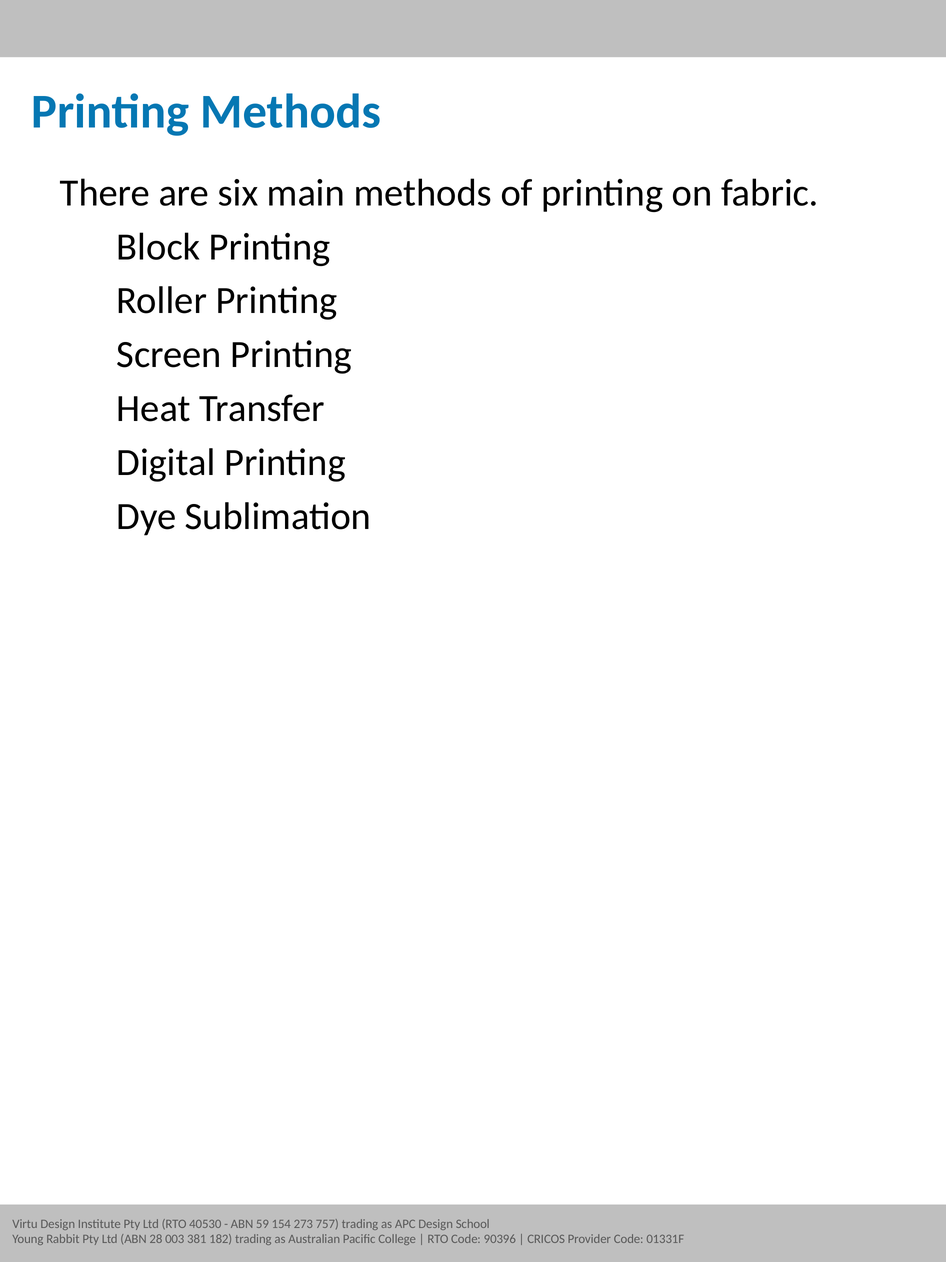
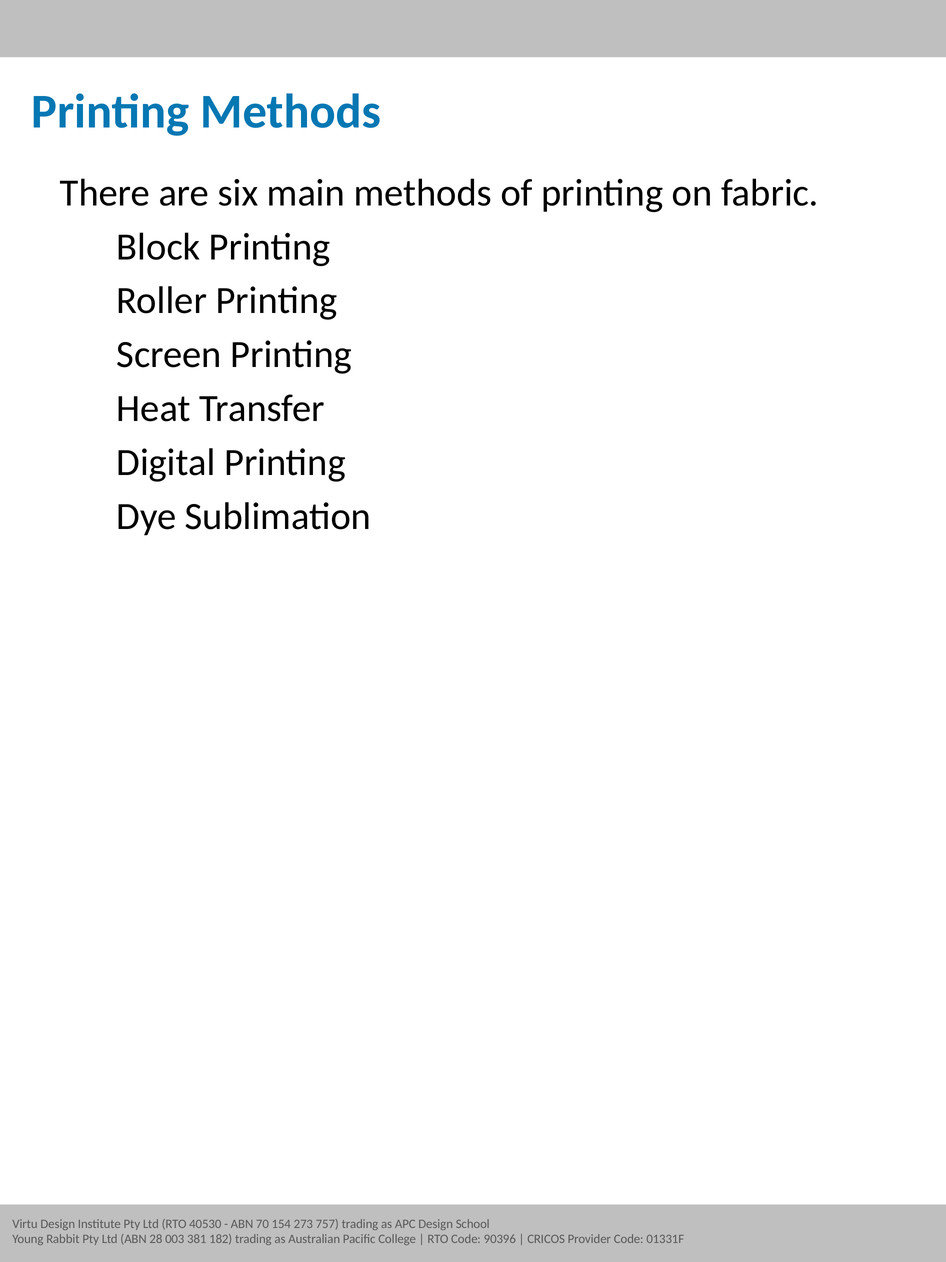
59: 59 -> 70
